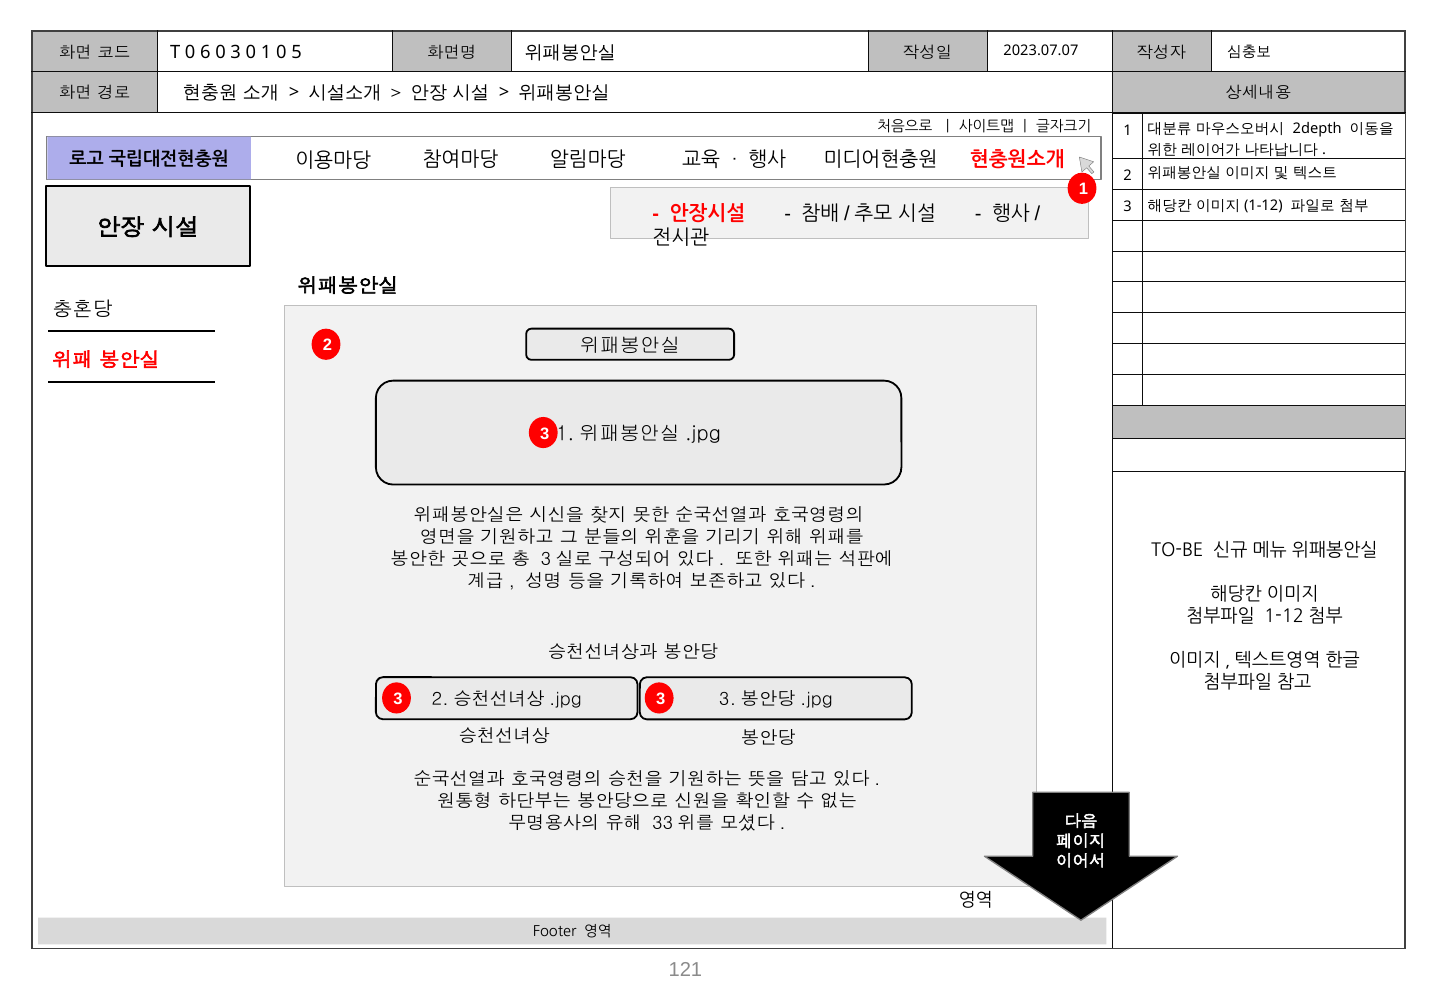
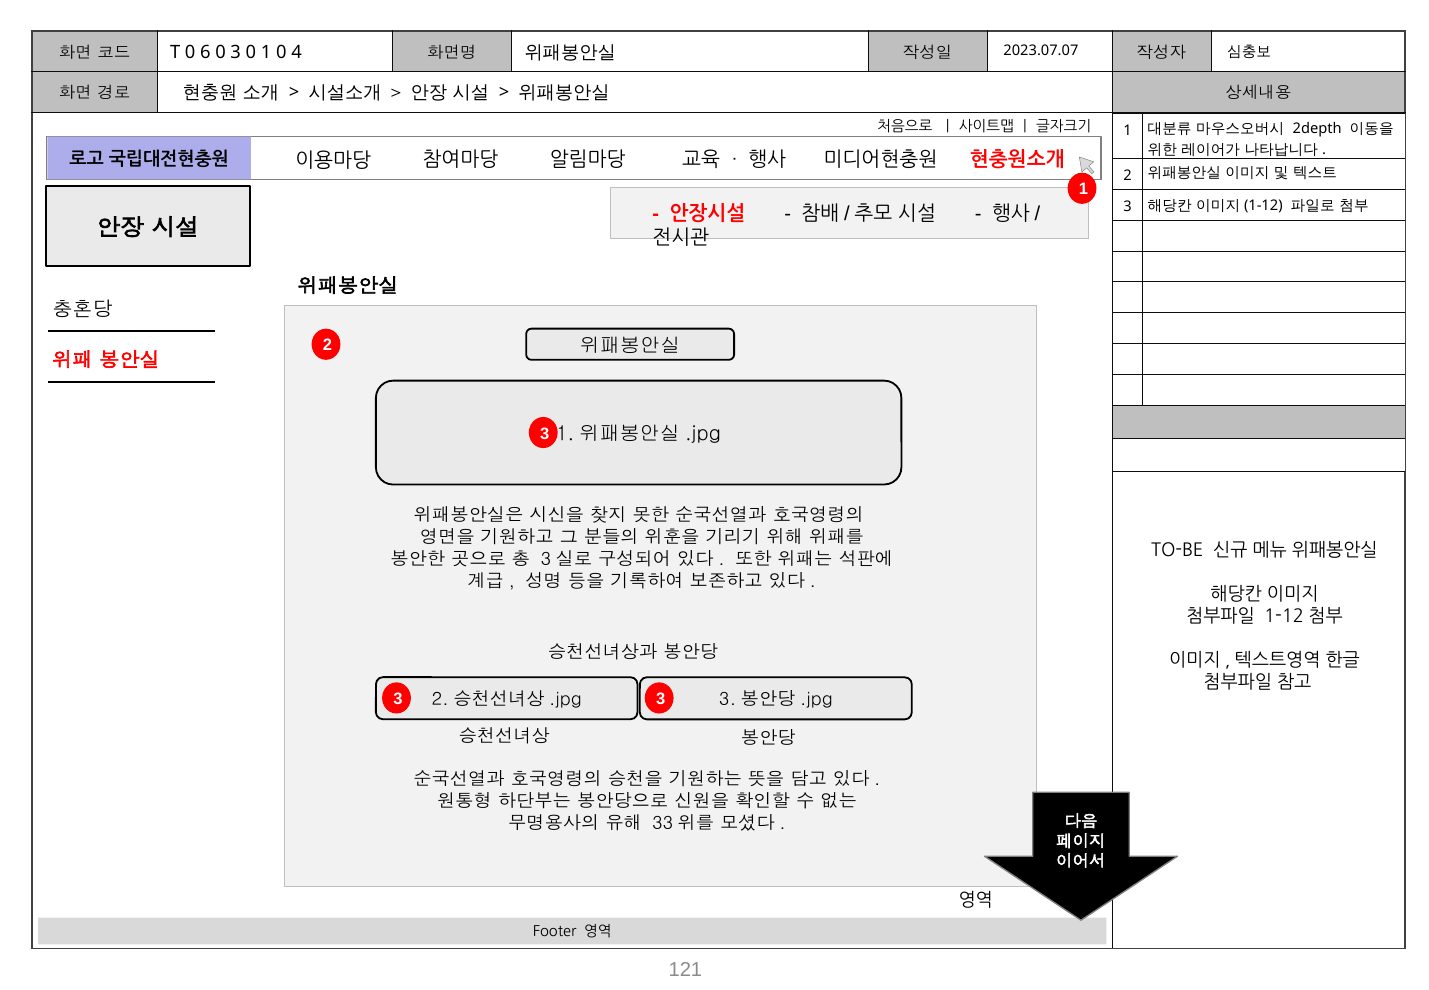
5: 5 -> 4
